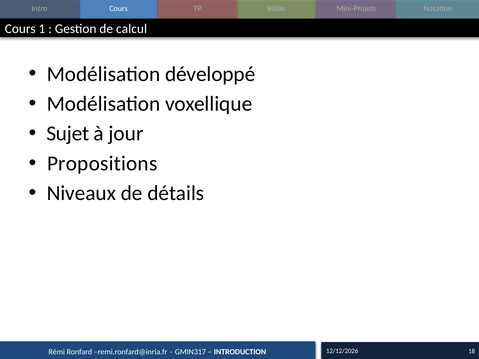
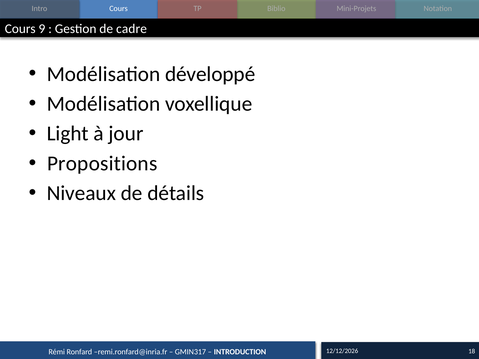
1: 1 -> 9
calcul: calcul -> cadre
Sujet: Sujet -> Light
